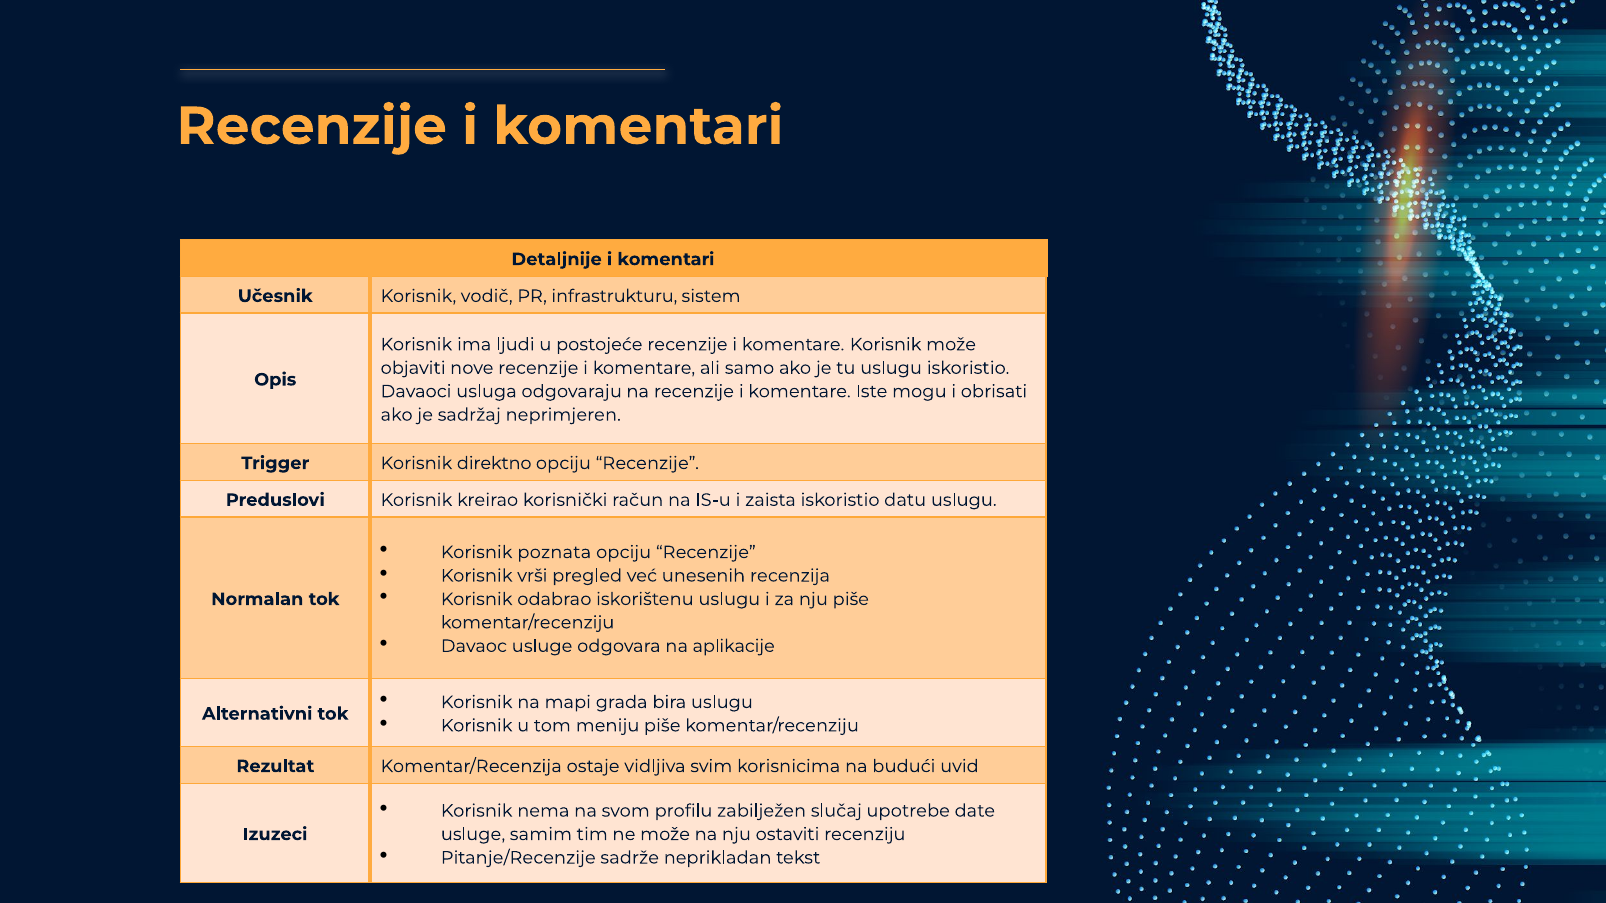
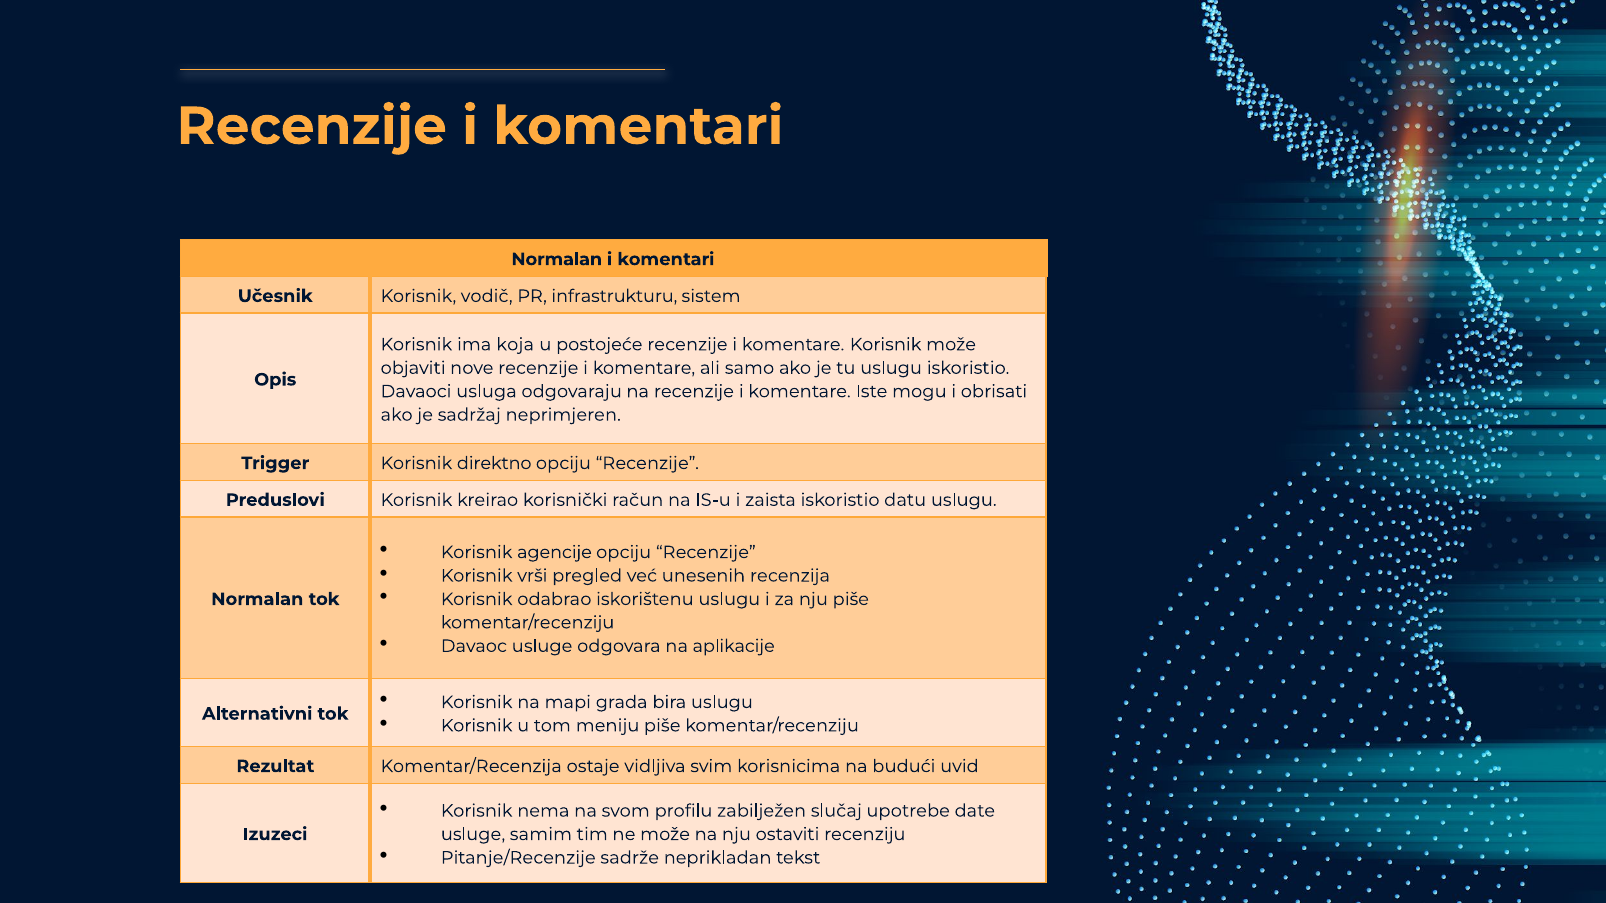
Detaljnije at (557, 259): Detaljnije -> Normalan
ljudi: ljudi -> koja
poznata: poznata -> agencije
